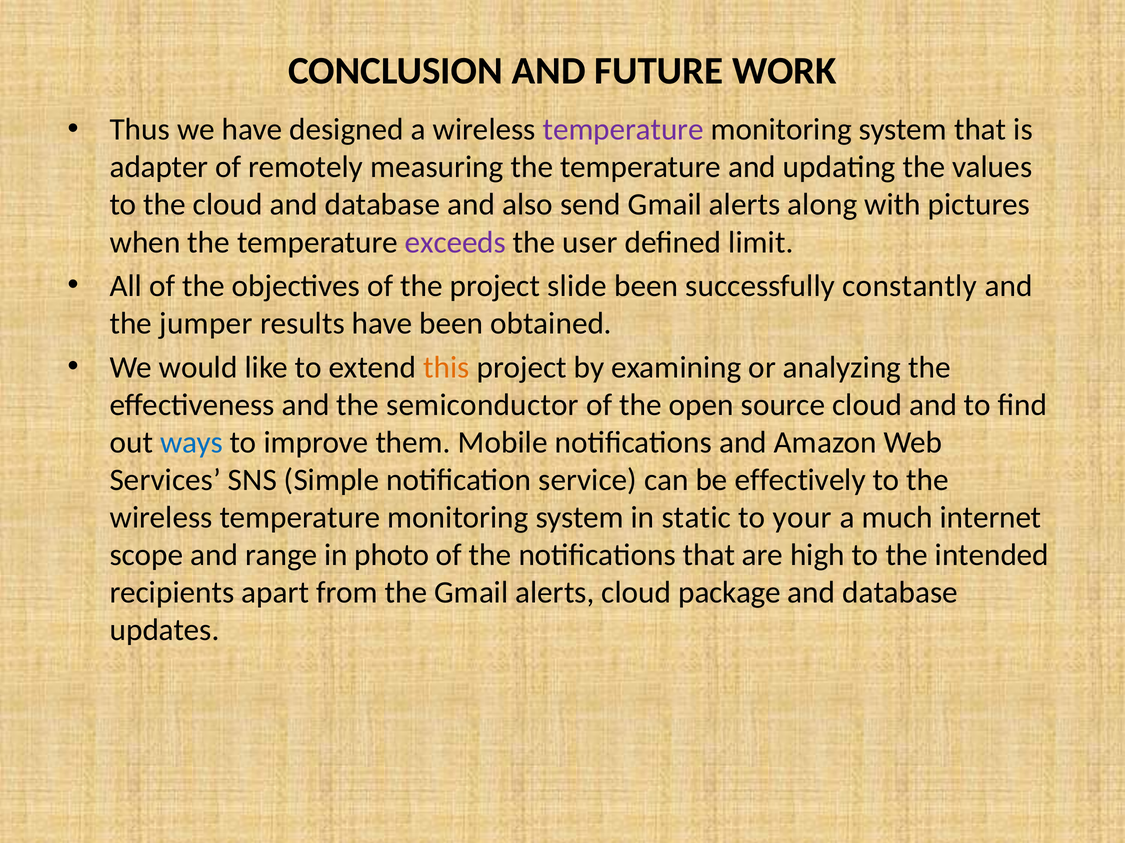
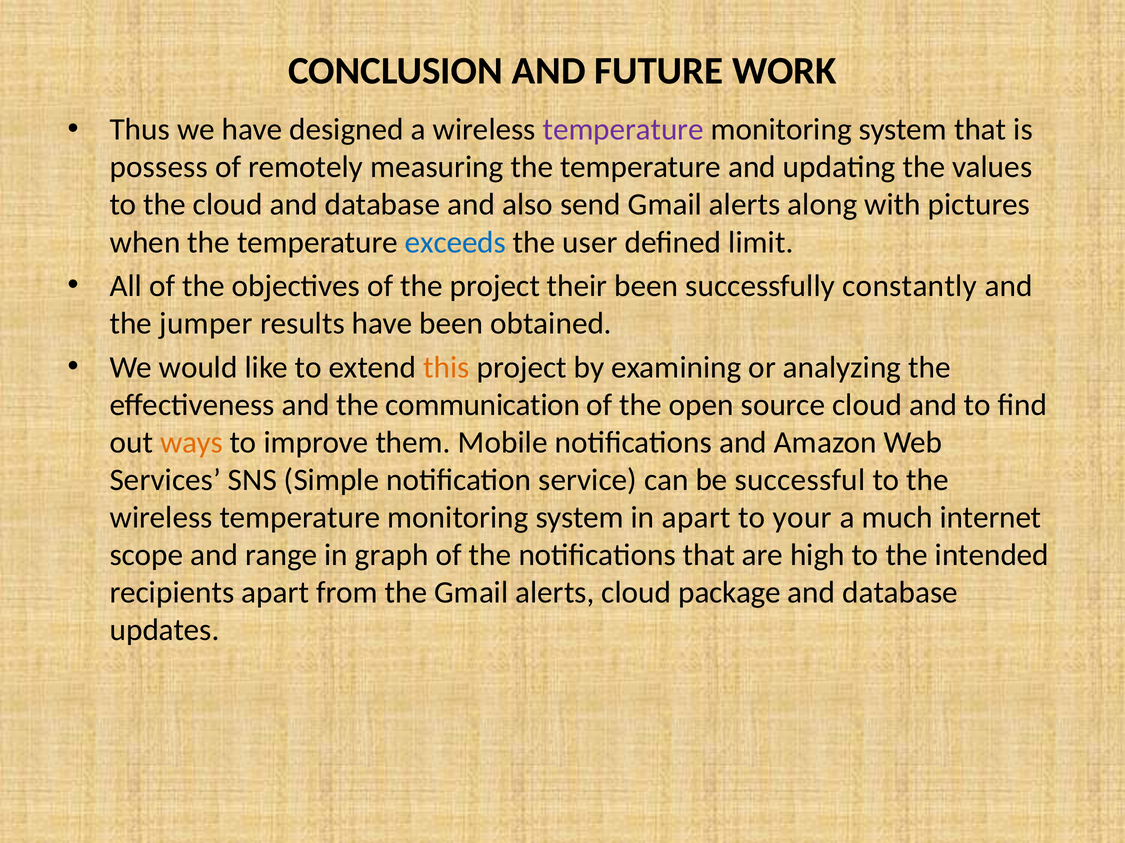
adapter: adapter -> possess
exceeds colour: purple -> blue
slide: slide -> their
semiconductor: semiconductor -> communication
ways colour: blue -> orange
effectively: effectively -> successful
in static: static -> apart
photo: photo -> graph
